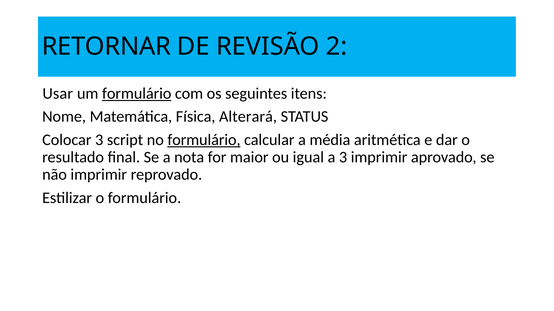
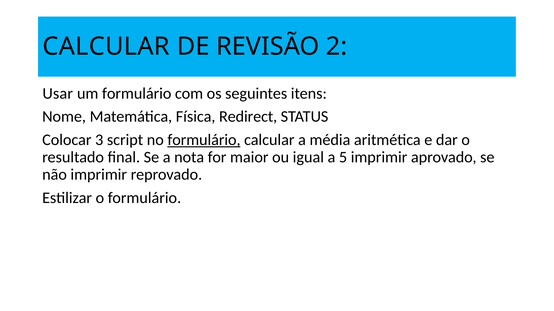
RETORNAR at (106, 47): RETORNAR -> CALCULAR
formulário at (137, 94) underline: present -> none
Alterará: Alterará -> Redirect
a 3: 3 -> 5
